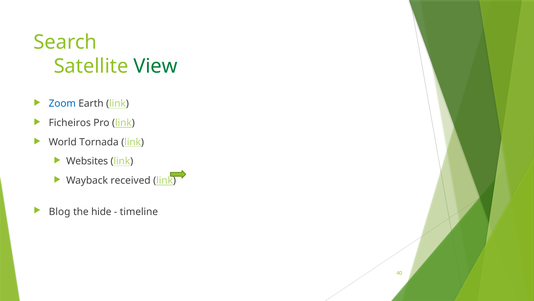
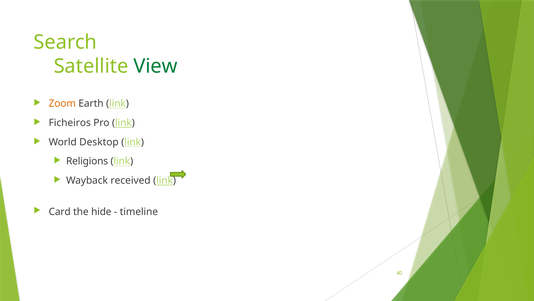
Zoom colour: blue -> orange
Tornada: Tornada -> Desktop
Websites: Websites -> Religions
Blog: Blog -> Card
